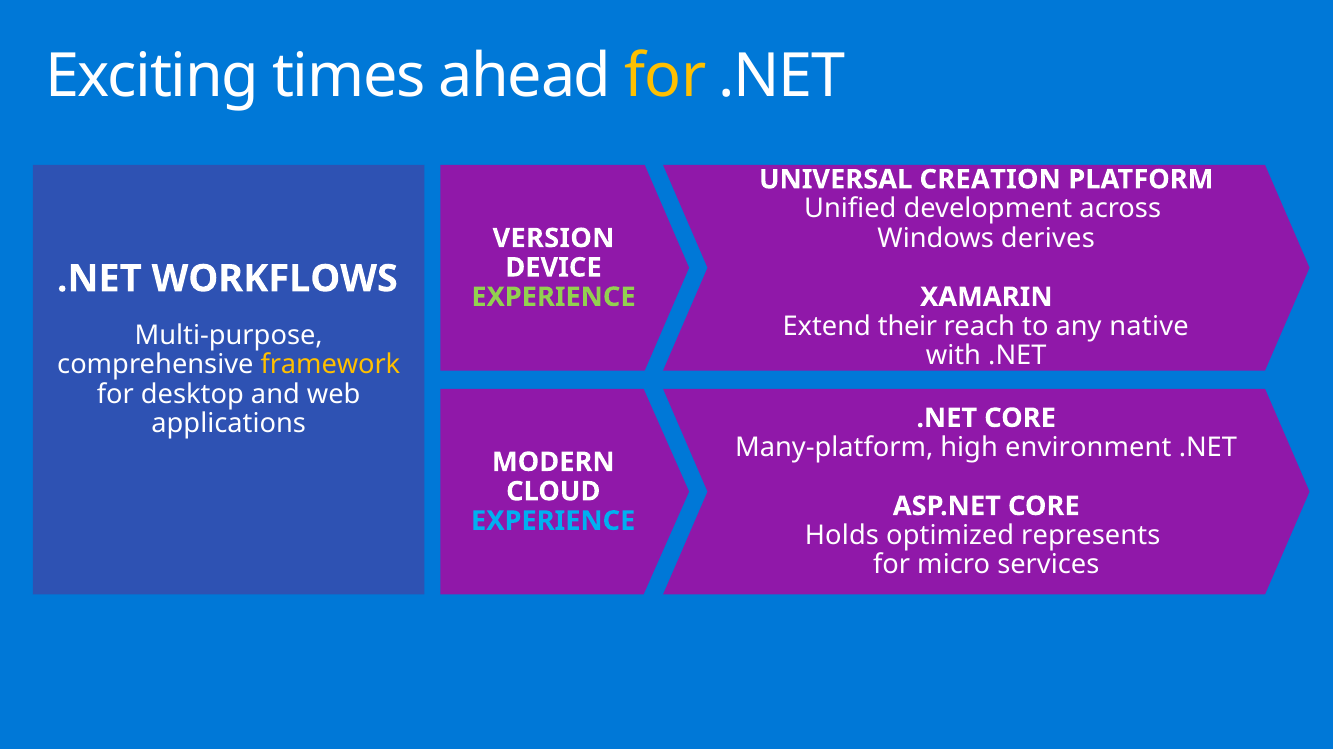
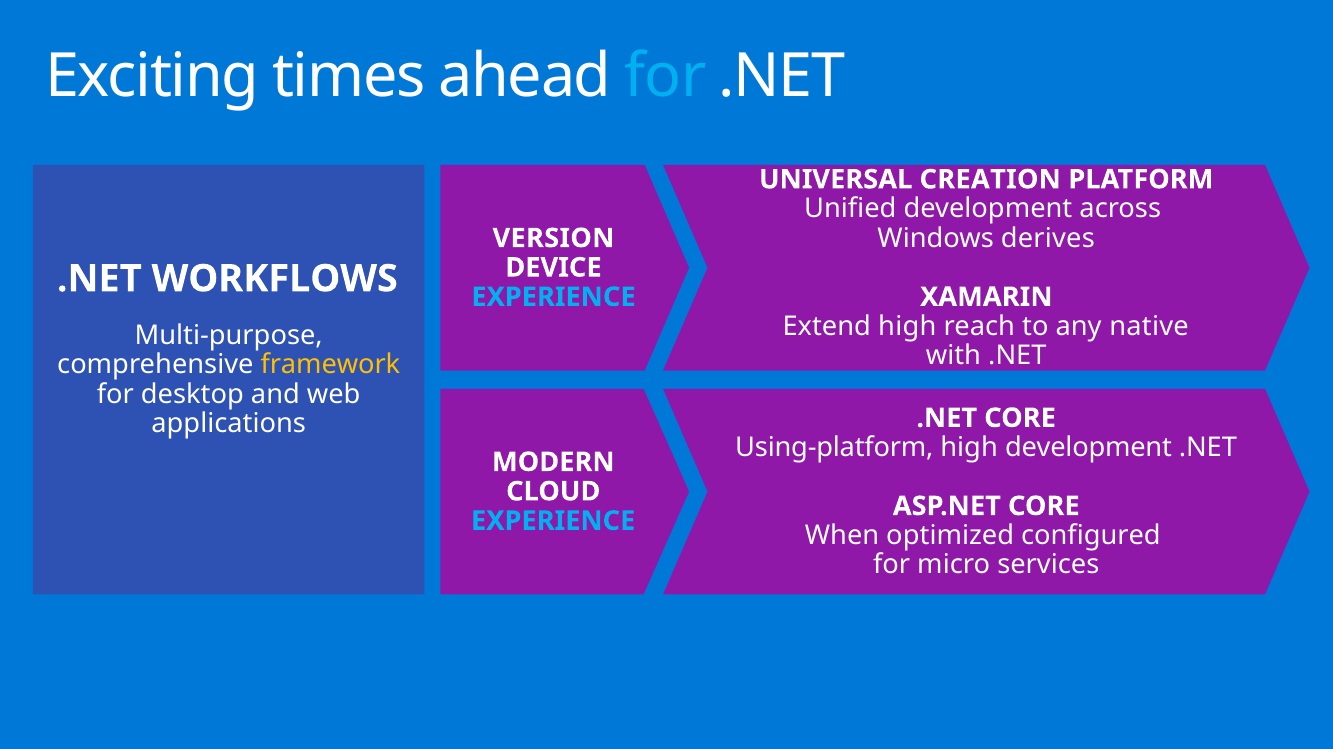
for at (665, 76) colour: yellow -> light blue
EXPERIENCE at (553, 297) colour: light green -> light blue
Extend their: their -> high
Many-platform: Many-platform -> Using-platform
high environment: environment -> development
Holds: Holds -> When
represents: represents -> configured
